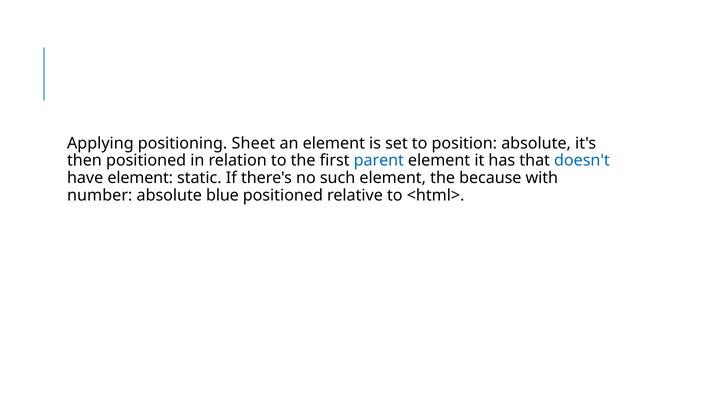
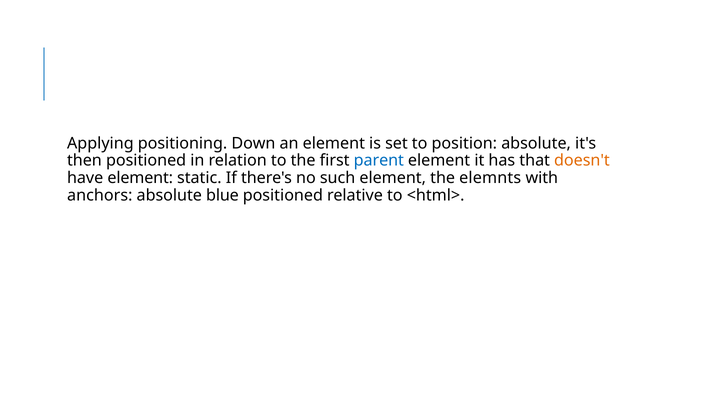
Sheet: Sheet -> Down
doesn't colour: blue -> orange
because: because -> elemnts
number: number -> anchors
